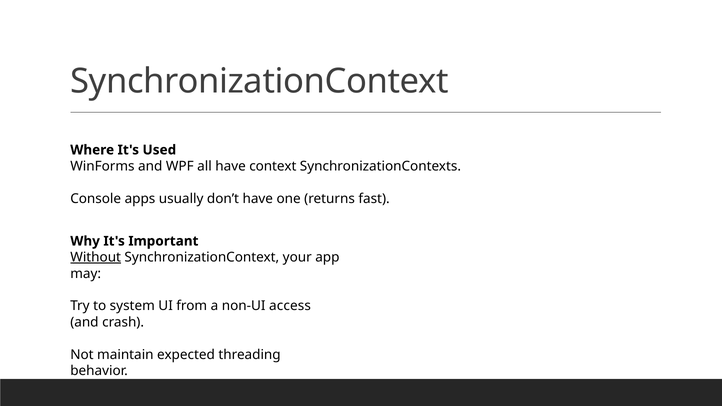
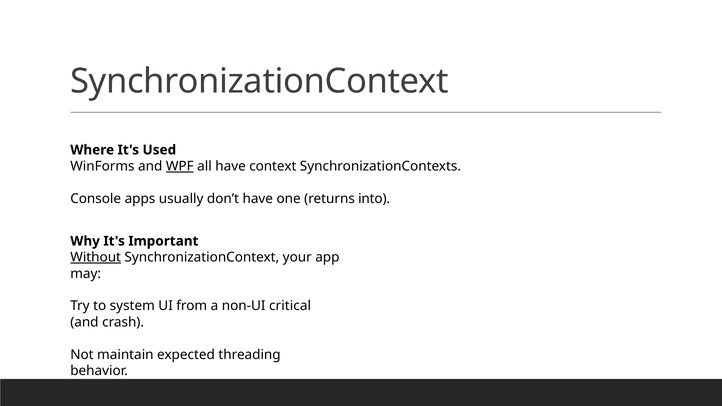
WPF underline: none -> present
fast: fast -> into
access: access -> critical
